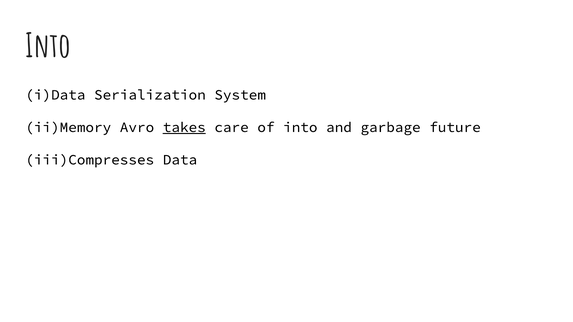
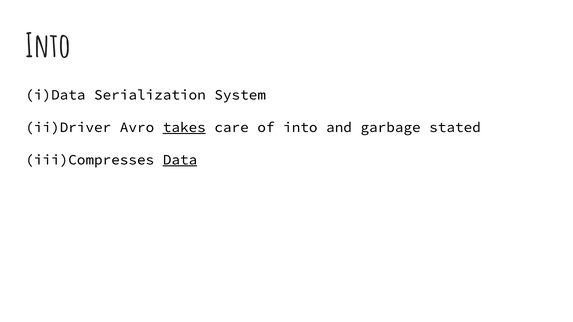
ii)Memory: ii)Memory -> ii)Driver
future: future -> stated
Data underline: none -> present
